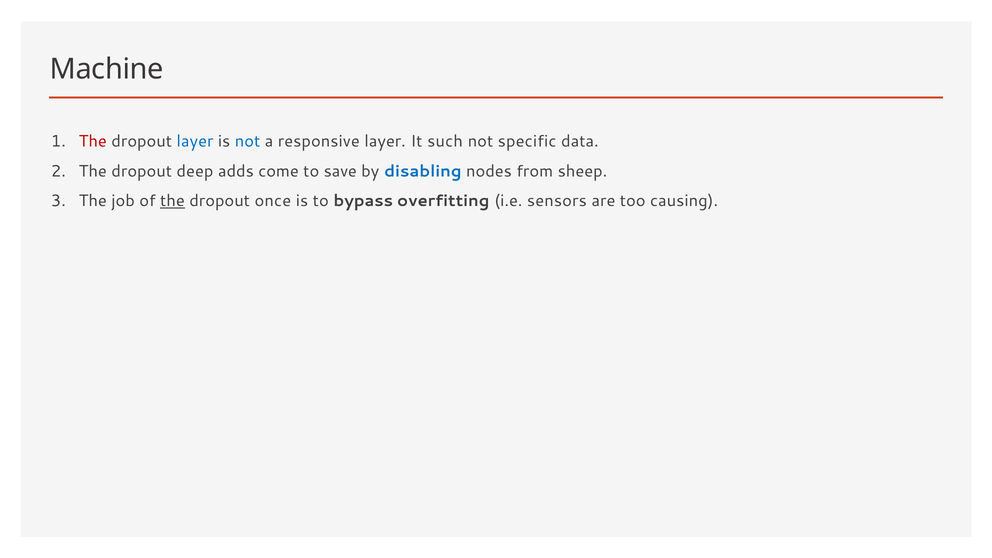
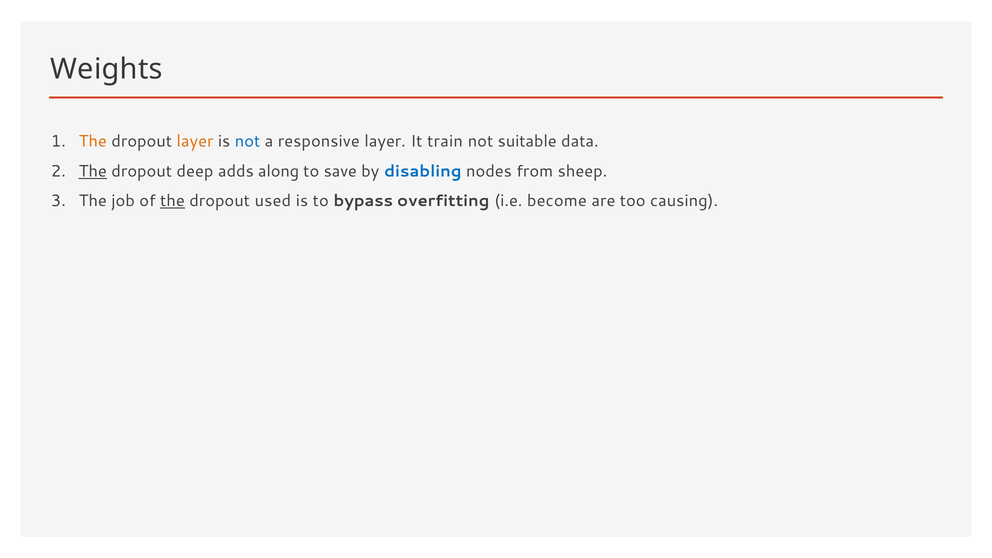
Machine: Machine -> Weights
The at (93, 141) colour: red -> orange
layer at (195, 141) colour: blue -> orange
such: such -> train
specific: specific -> suitable
The at (93, 171) underline: none -> present
come: come -> along
once: once -> used
sensors: sensors -> become
